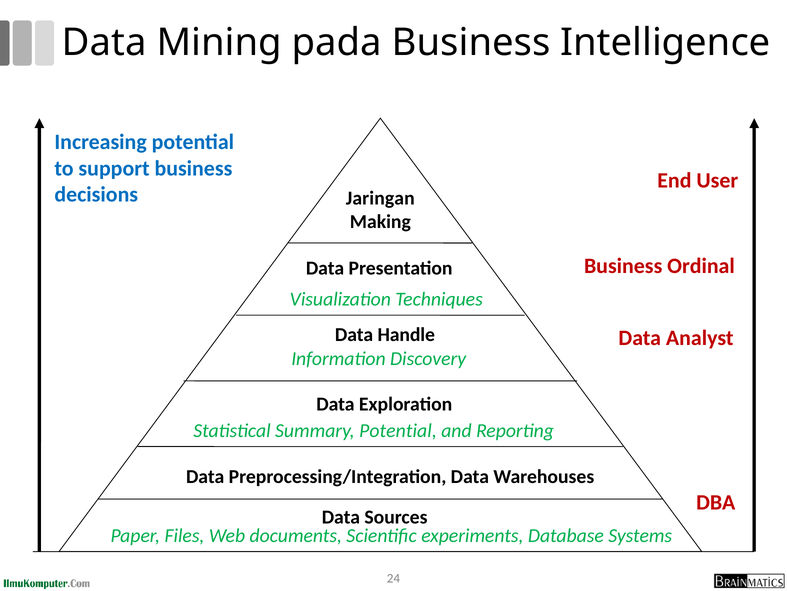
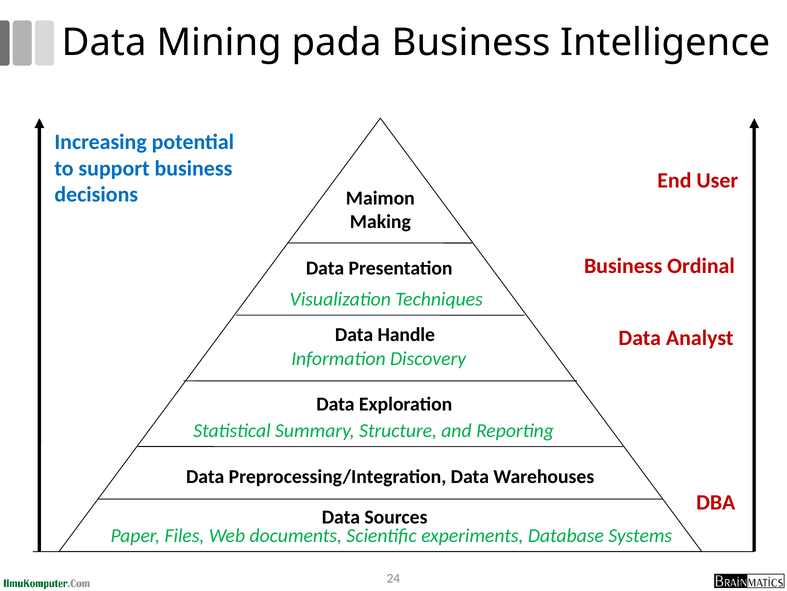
Jaringan: Jaringan -> Maimon
Summary Potential: Potential -> Structure
